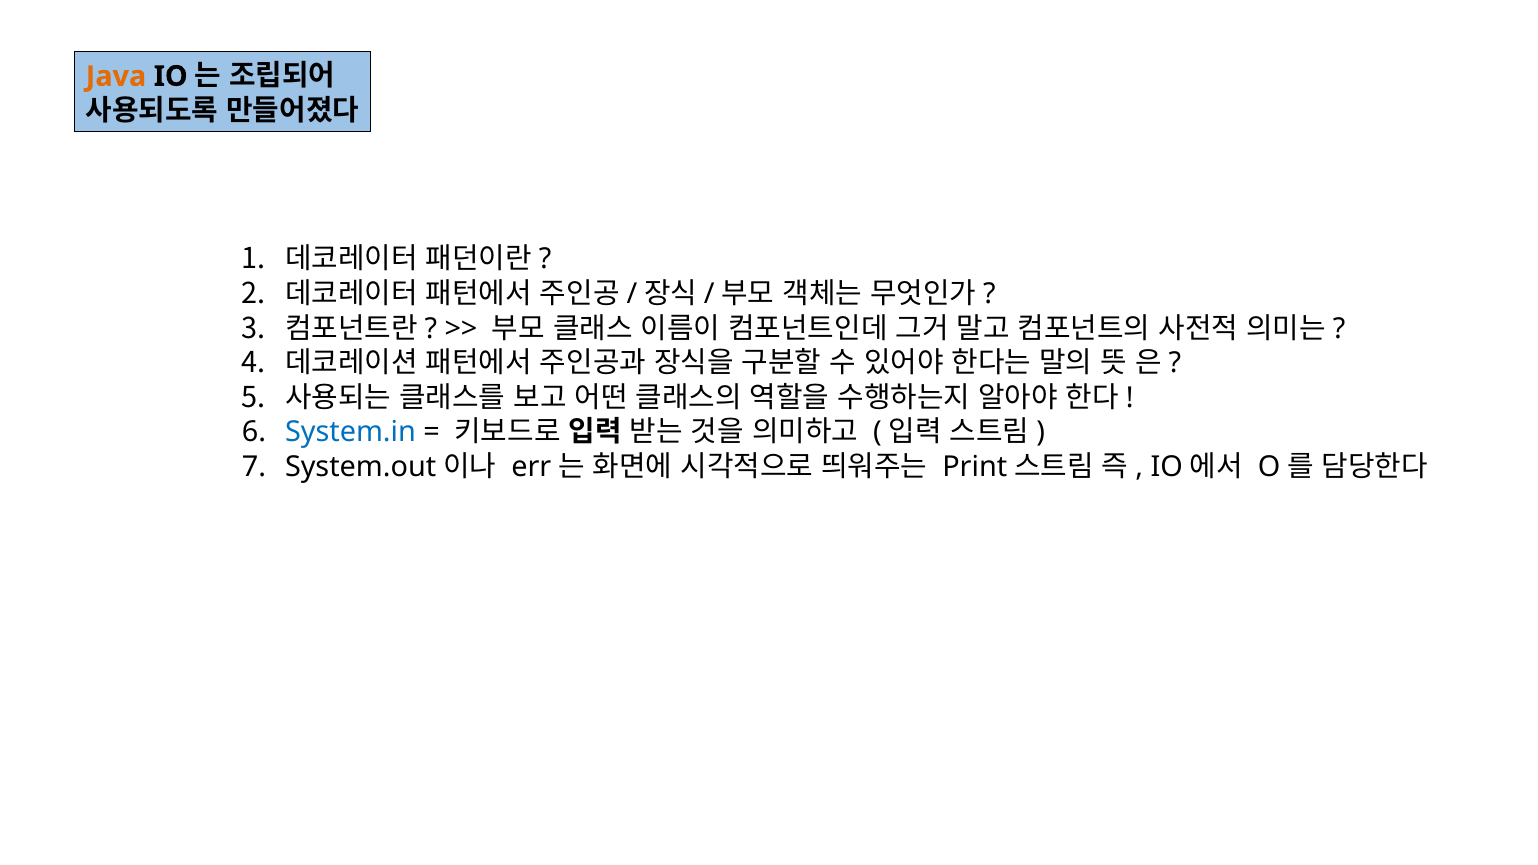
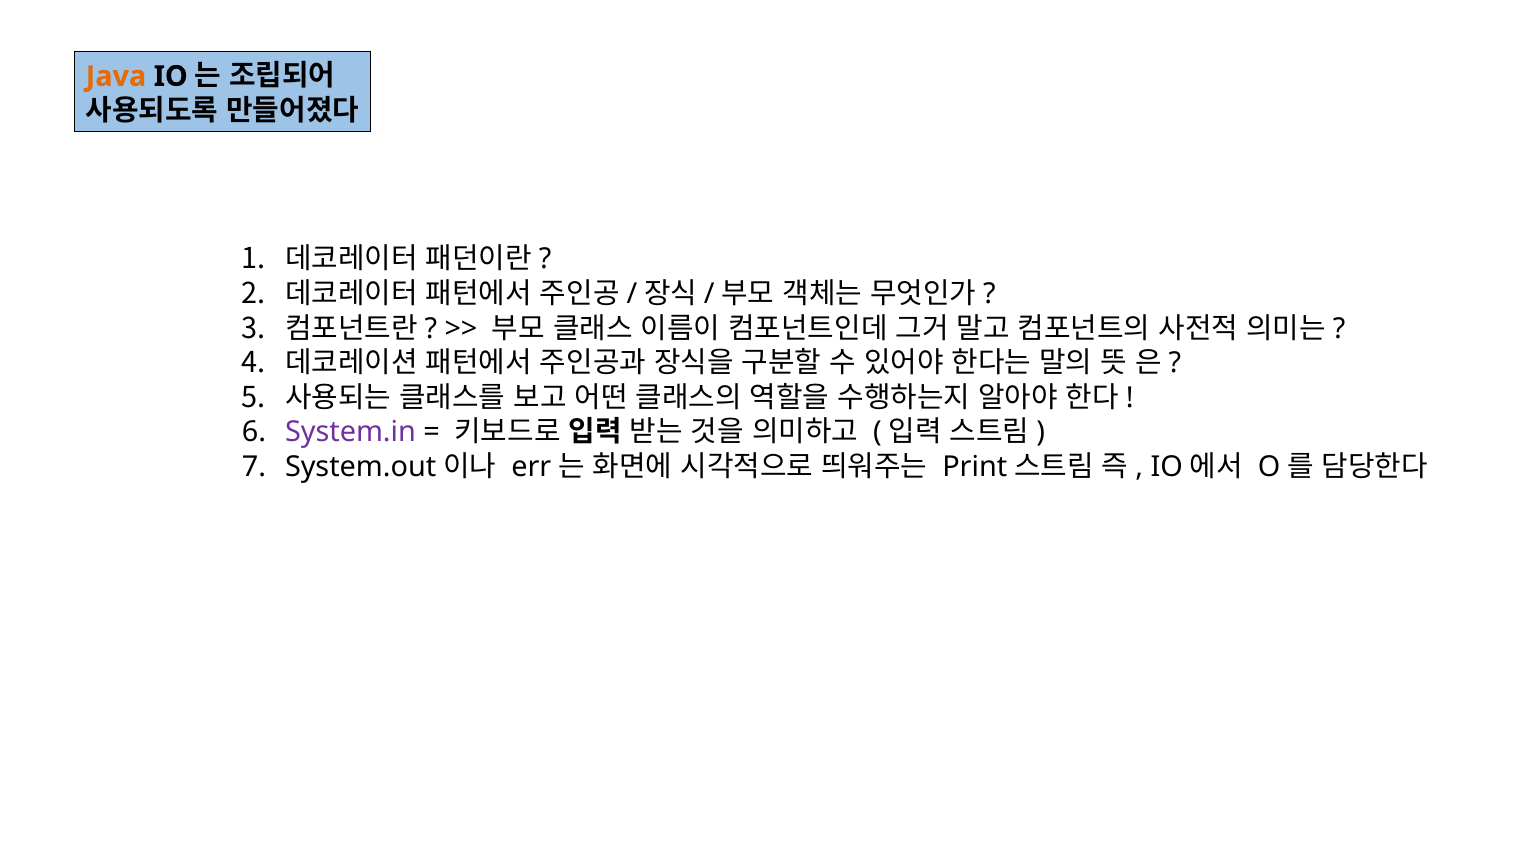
System.in colour: blue -> purple
